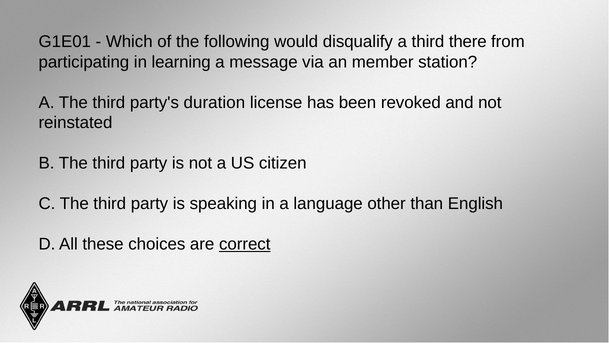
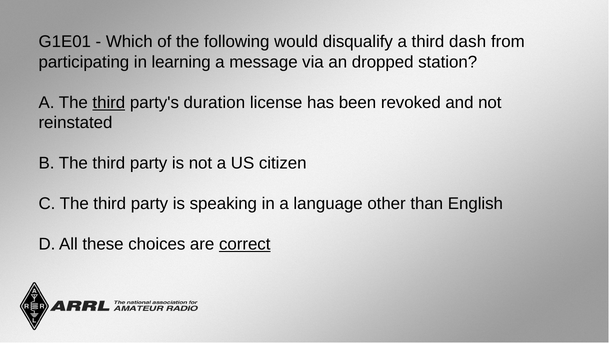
there: there -> dash
member: member -> dropped
third at (109, 102) underline: none -> present
